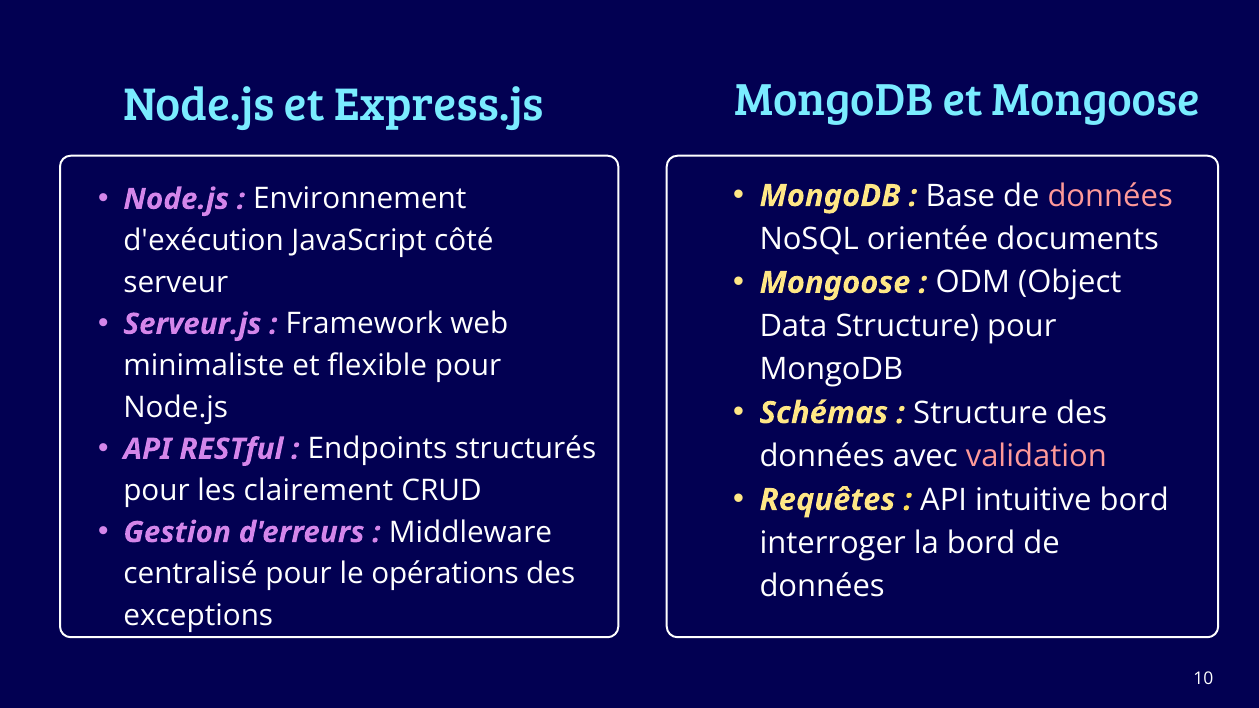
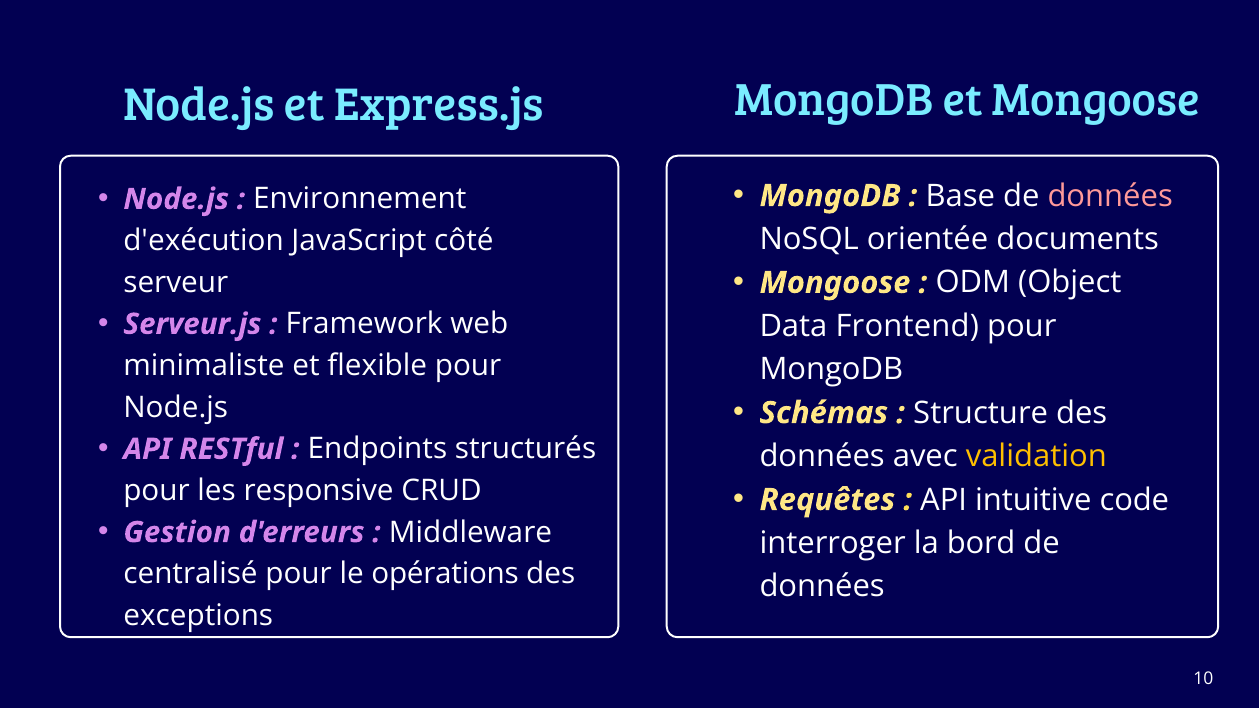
Data Structure: Structure -> Frontend
validation colour: pink -> yellow
clairement: clairement -> responsive
intuitive bord: bord -> code
